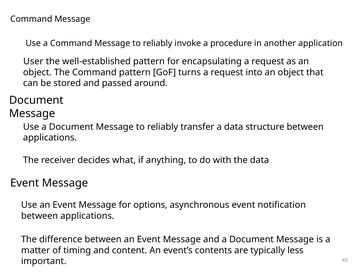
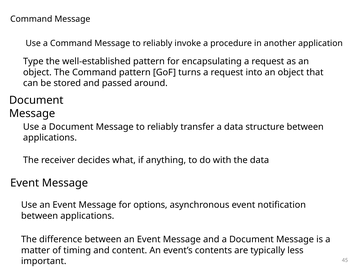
User: User -> Type
